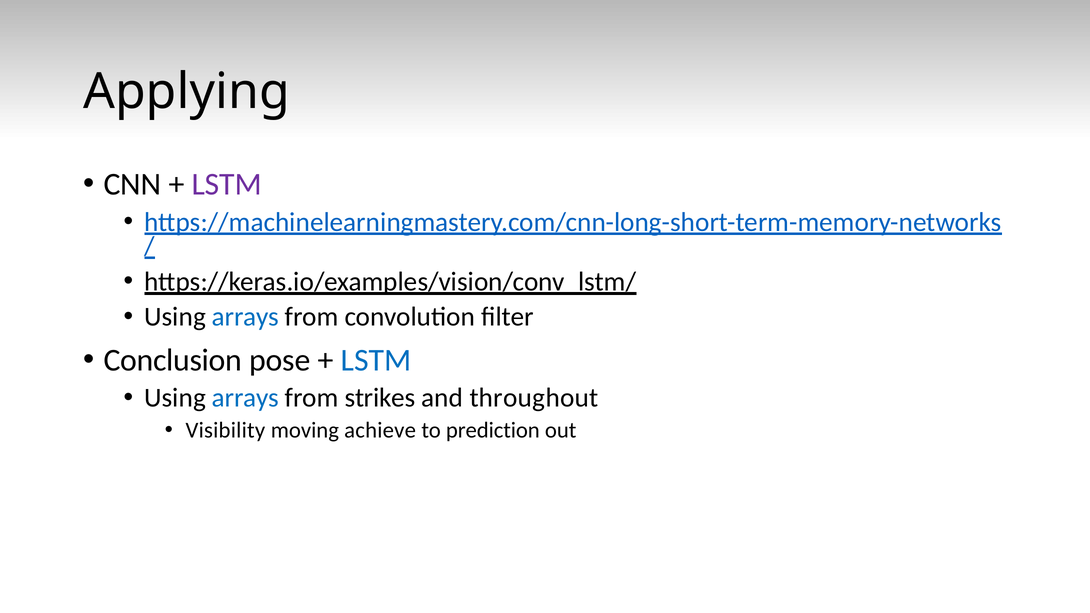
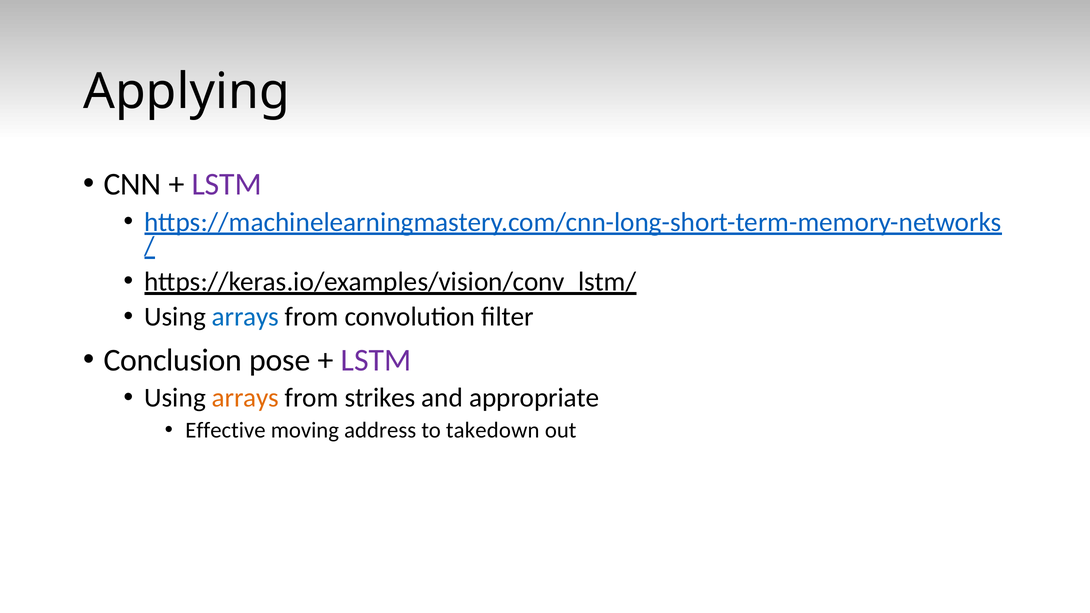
LSTM at (376, 360) colour: blue -> purple
arrays at (245, 398) colour: blue -> orange
throughout: throughout -> appropriate
Visibility: Visibility -> Effective
achieve: achieve -> address
prediction: prediction -> takedown
